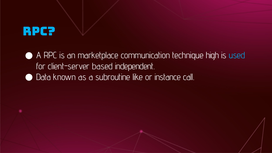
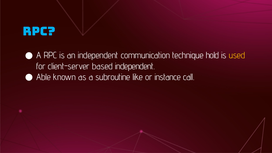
an marketplace: marketplace -> independent
high: high -> hold
used colour: light blue -> yellow
Data: Data -> Able
